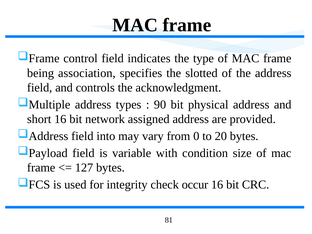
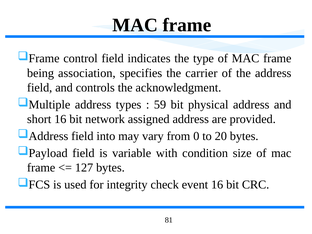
slotted: slotted -> carrier
90: 90 -> 59
occur: occur -> event
